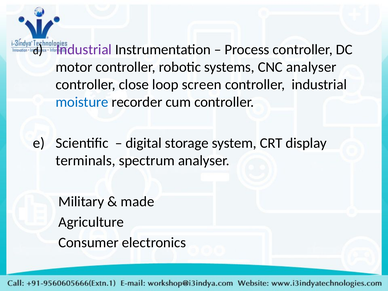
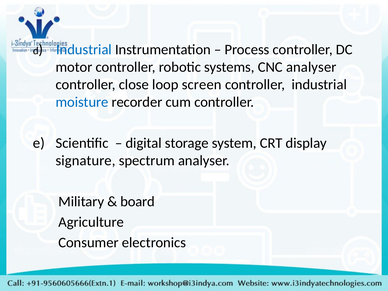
Industrial at (84, 50) colour: purple -> blue
terminals: terminals -> signature
made: made -> board
